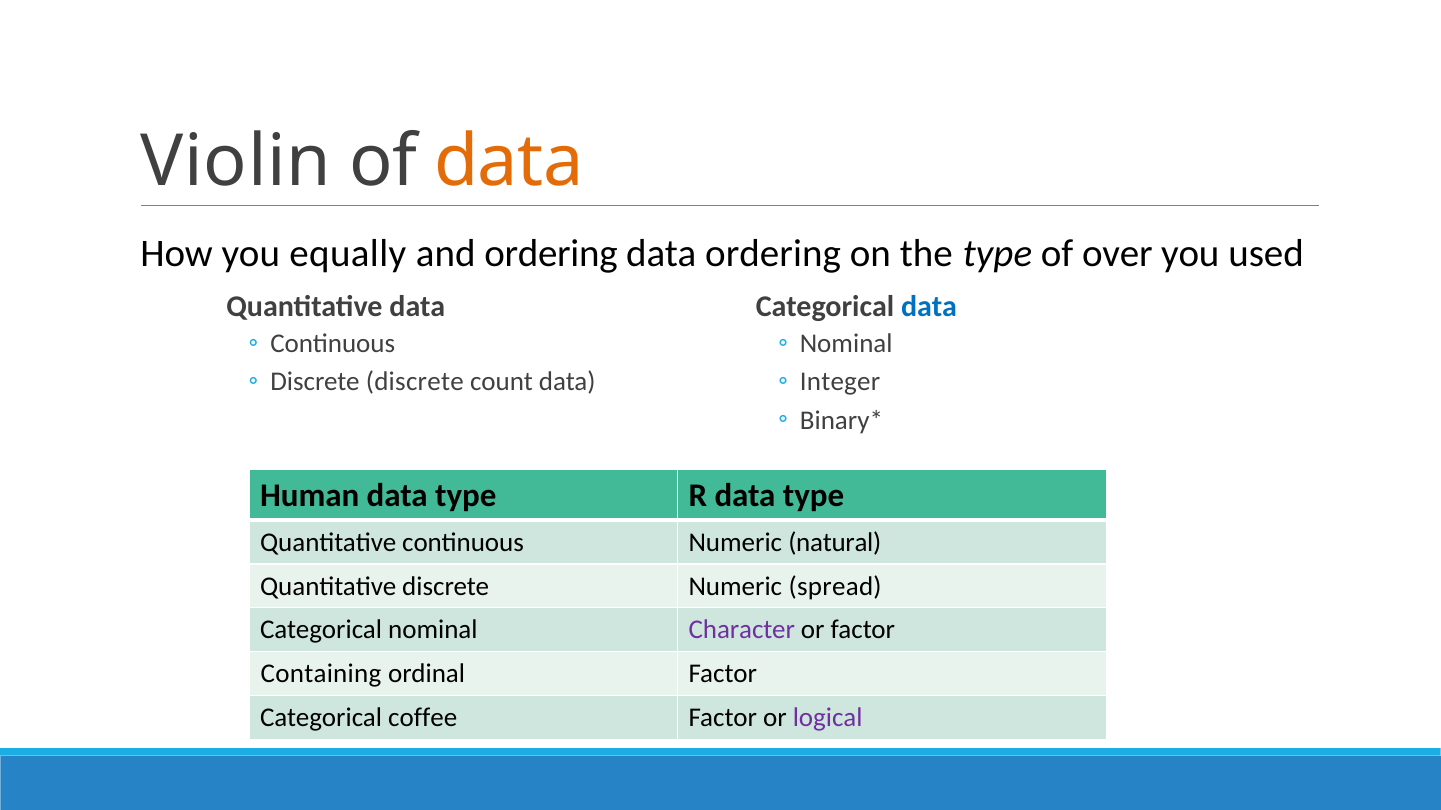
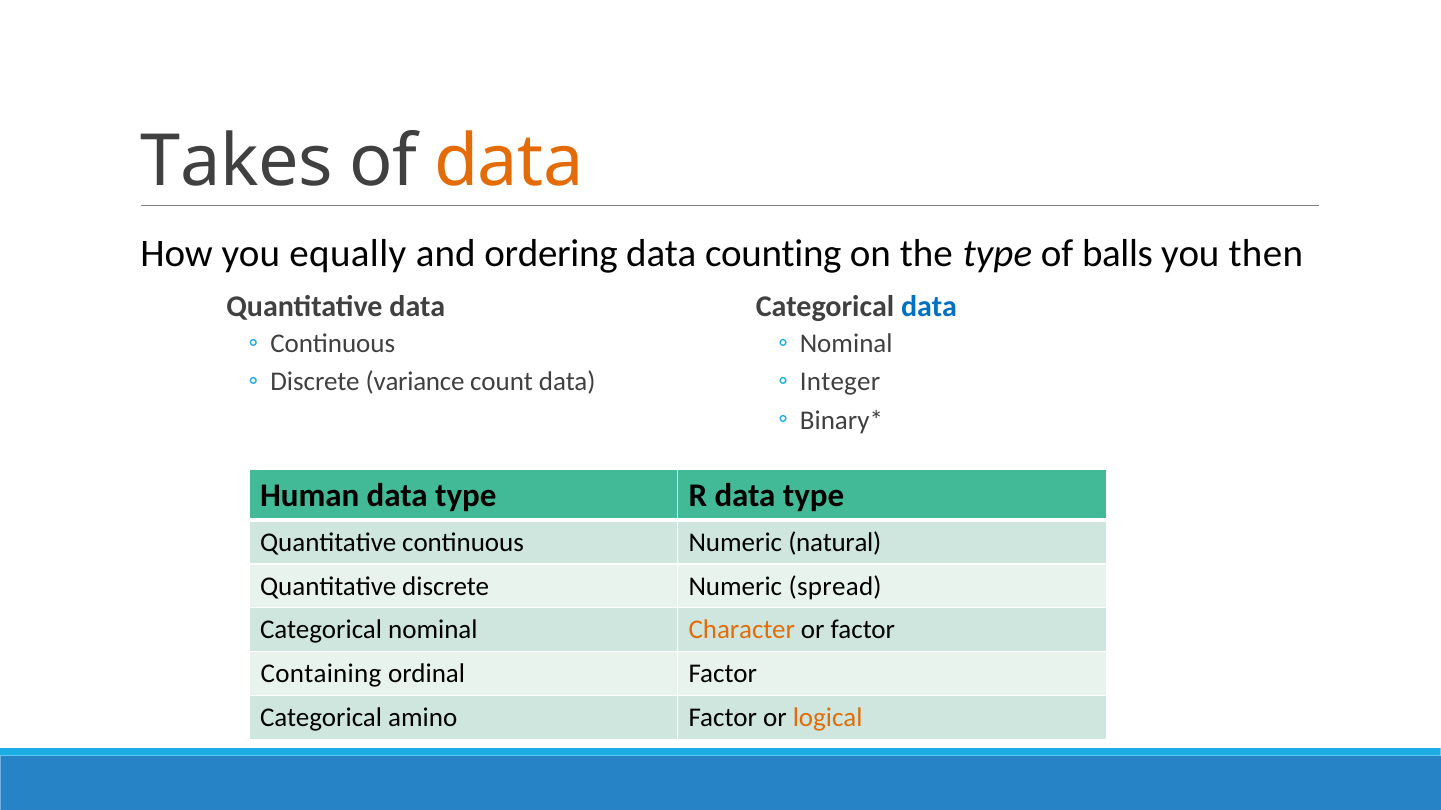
Violin: Violin -> Takes
data ordering: ordering -> counting
over: over -> balls
used: used -> then
Discrete discrete: discrete -> variance
Character colour: purple -> orange
coffee: coffee -> amino
logical colour: purple -> orange
